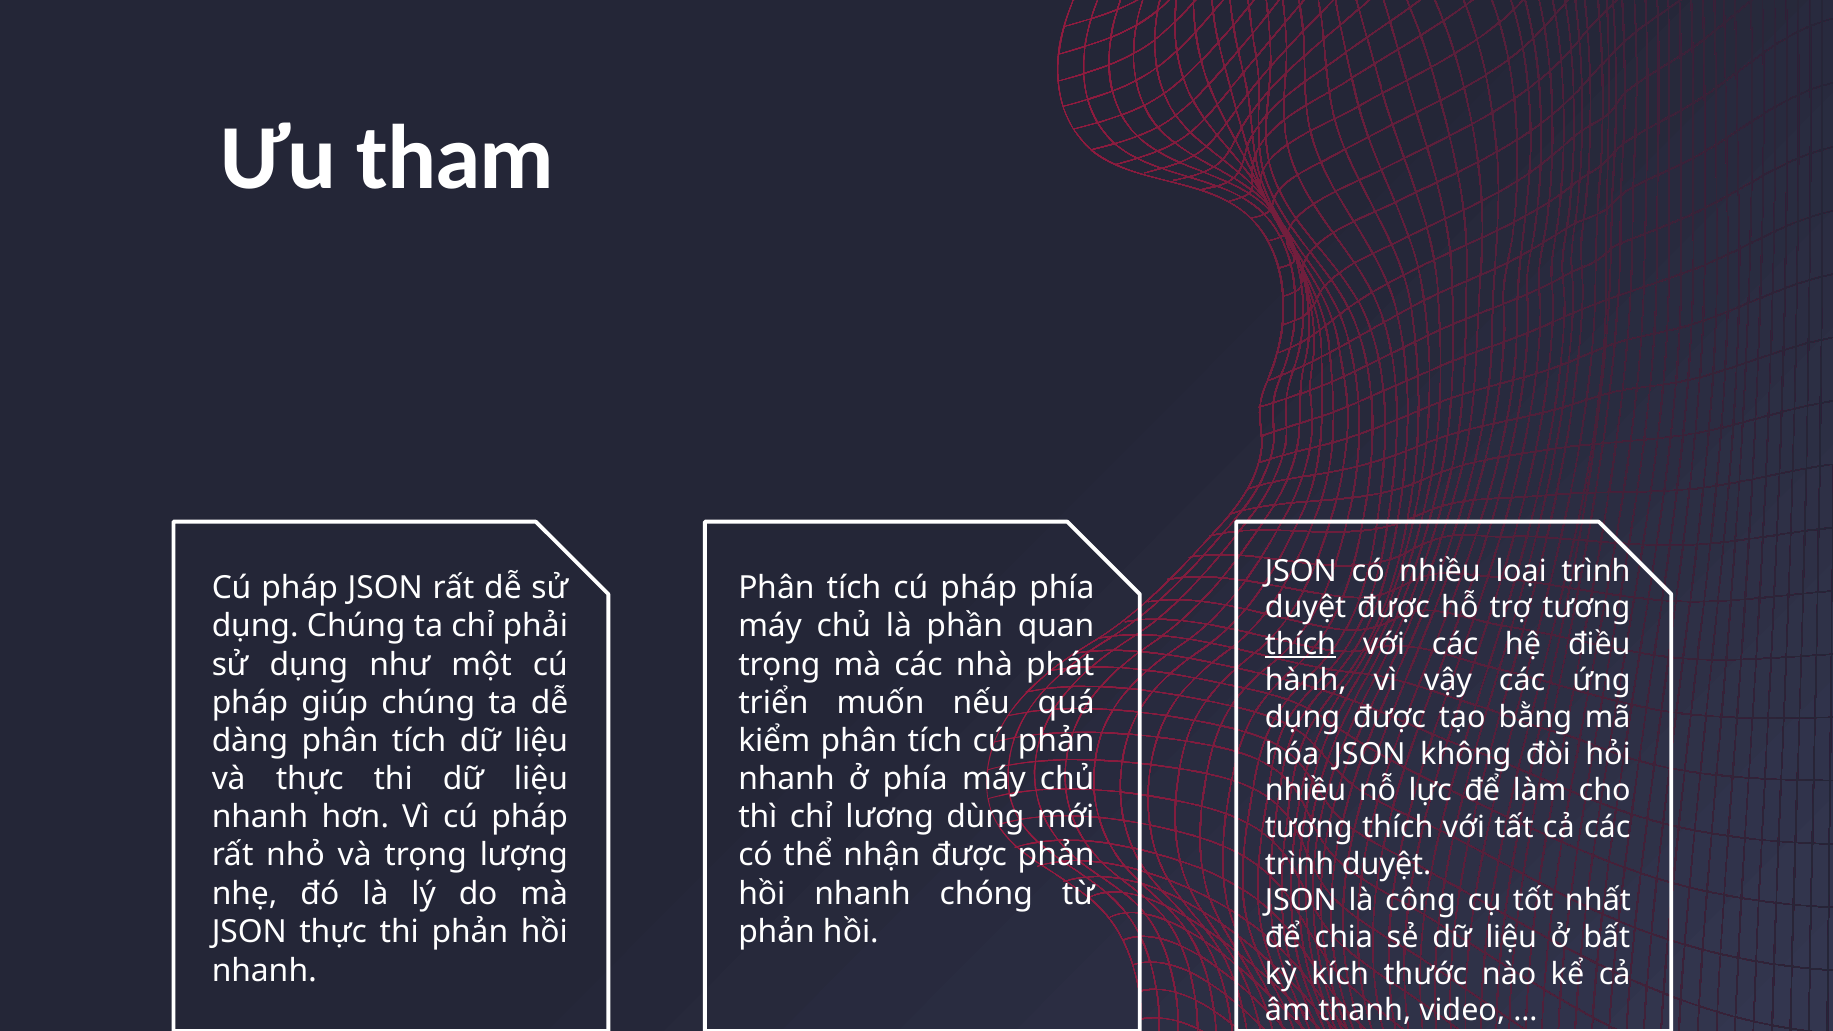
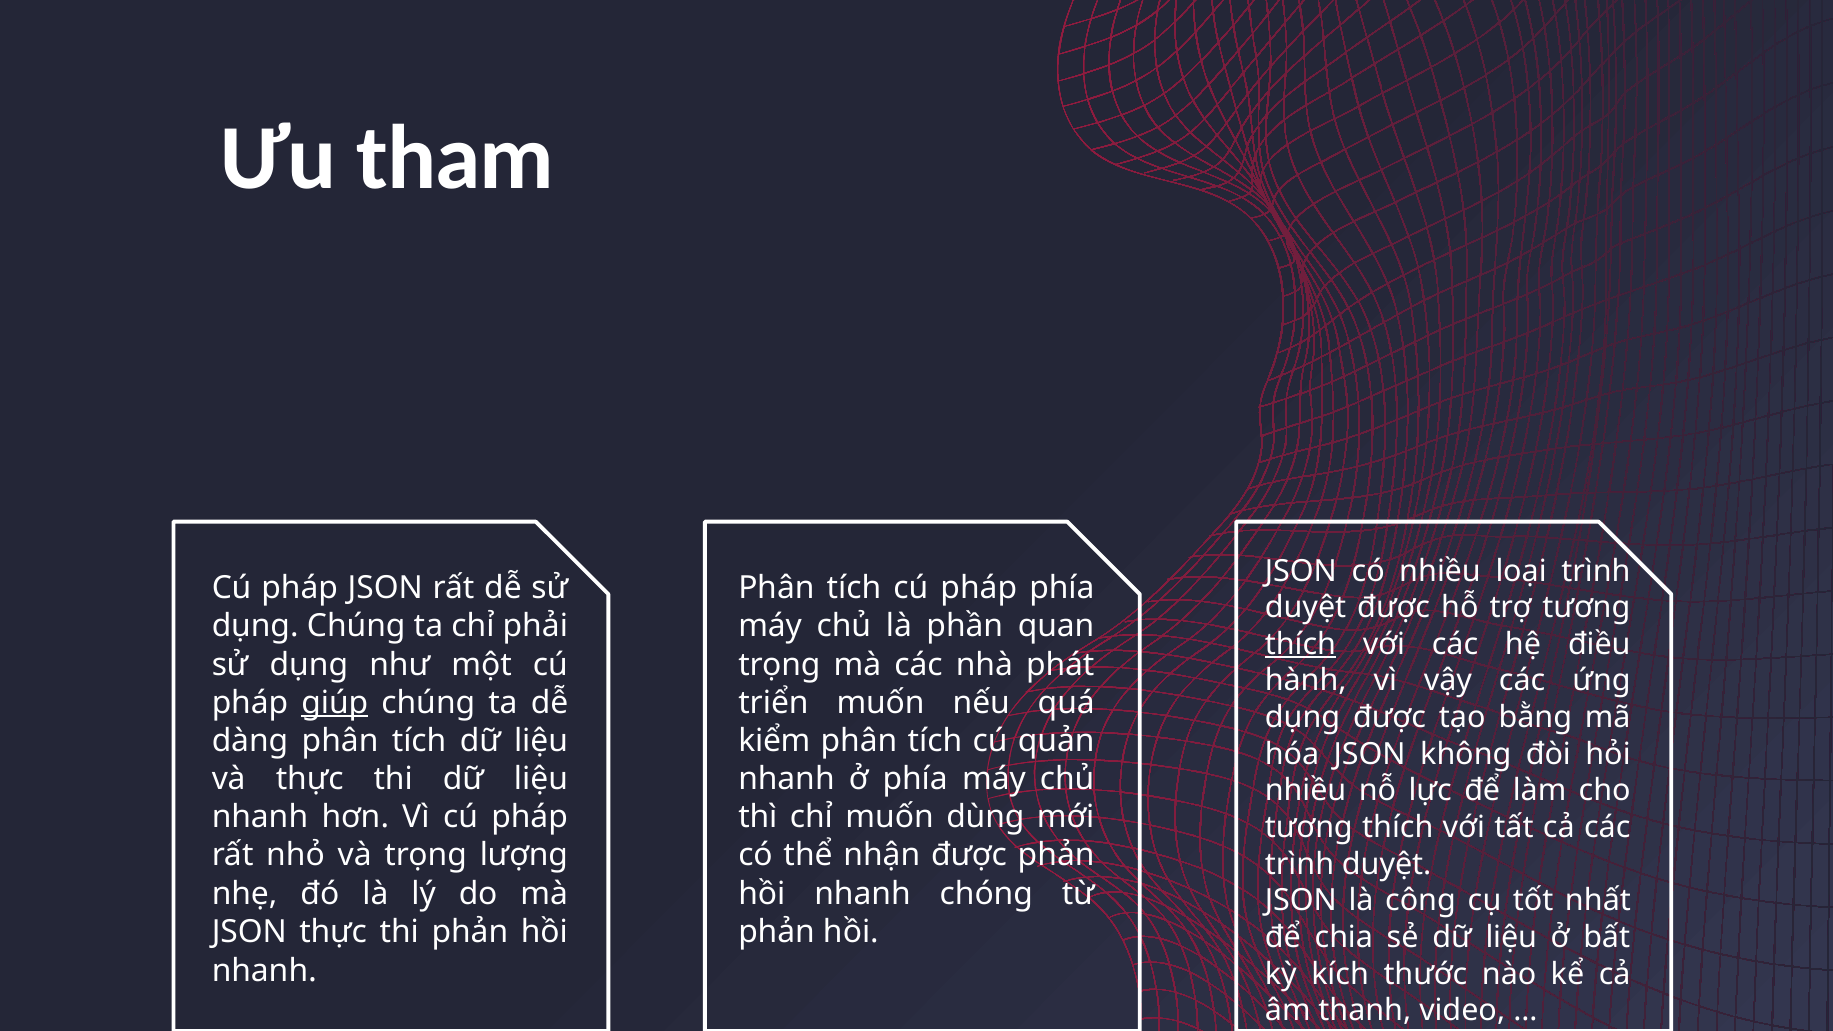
giúp underline: none -> present
cú phản: phản -> quản
chỉ lương: lương -> muốn
